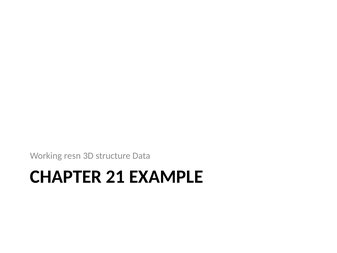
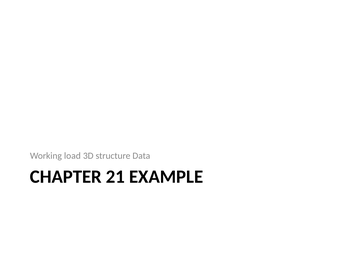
resn: resn -> load
